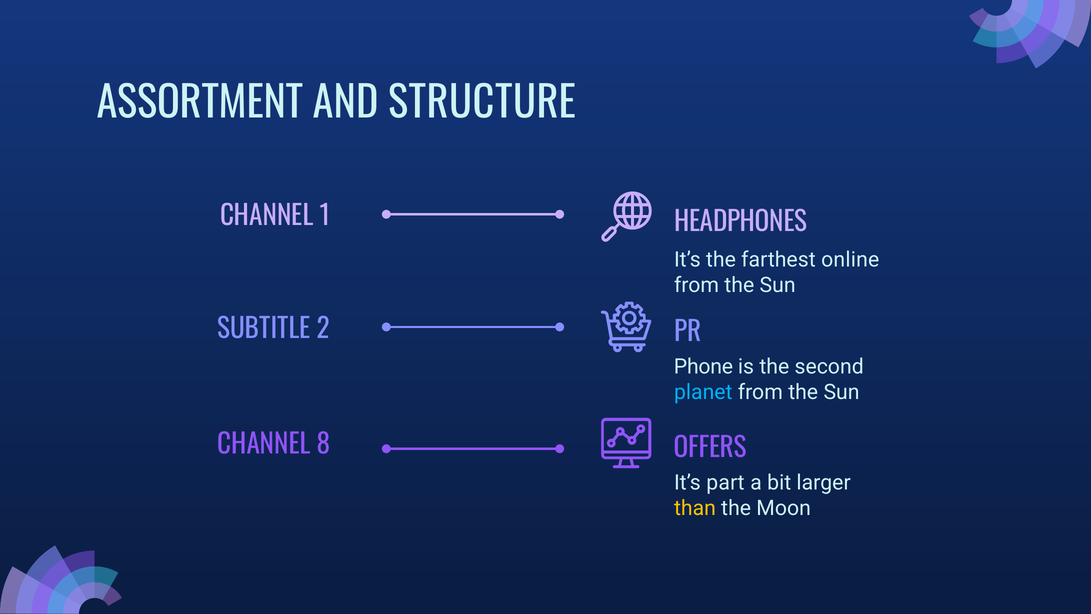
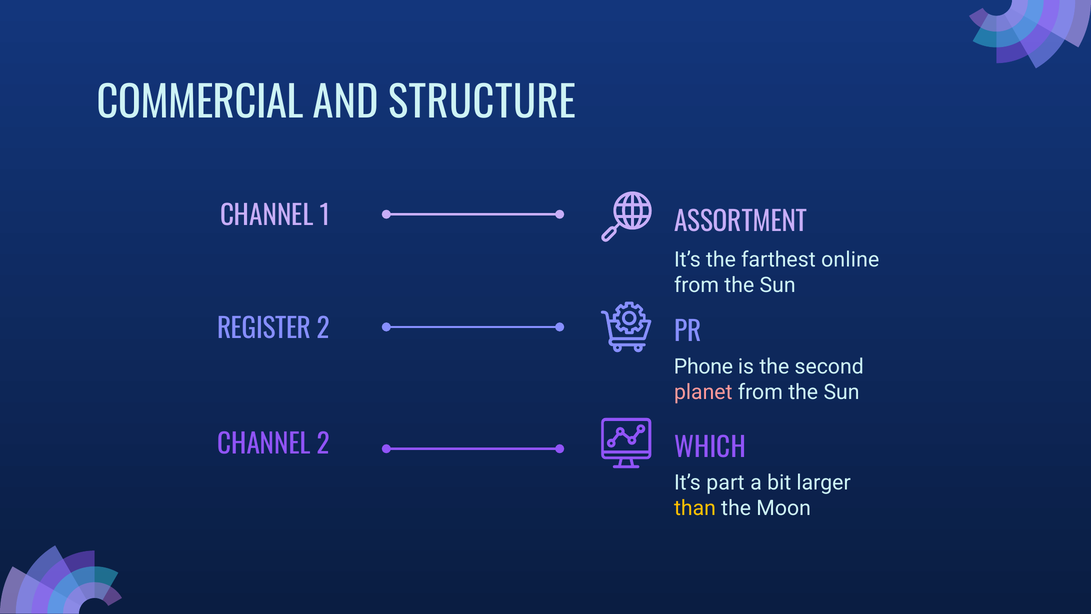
ASSORTMENT: ASSORTMENT -> COMMERCIAL
HEADPHONES: HEADPHONES -> ASSORTMENT
SUBTITLE: SUBTITLE -> REGISTER
planet colour: light blue -> pink
CHANNEL 8: 8 -> 2
OFFERS: OFFERS -> WHICH
